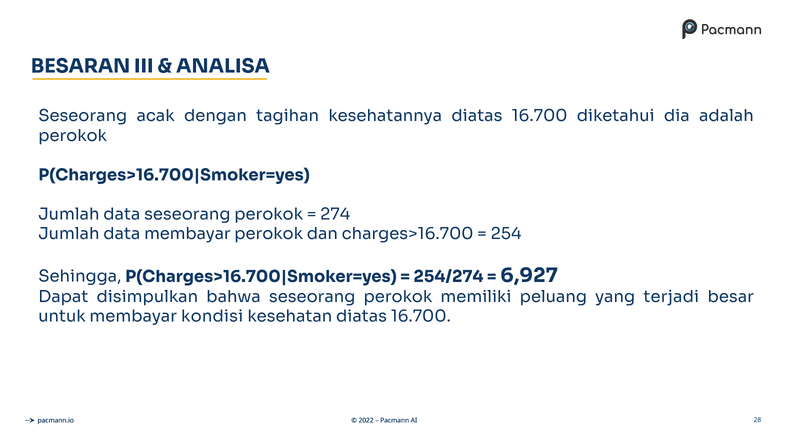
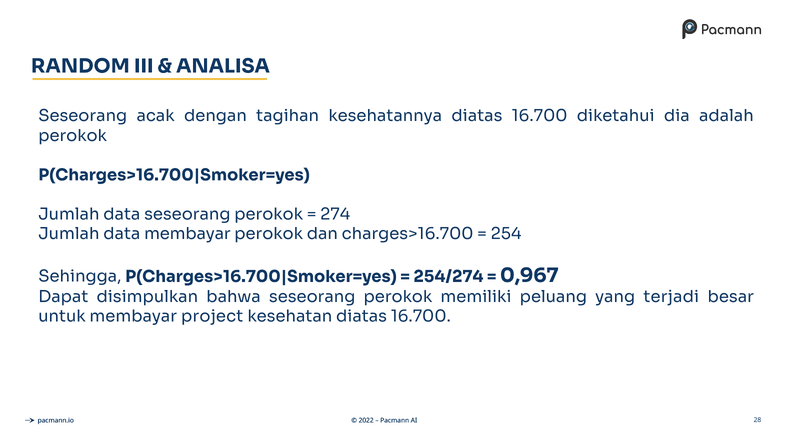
BESARAN: BESARAN -> RANDOM
6,927: 6,927 -> 0,967
kondisi: kondisi -> project
